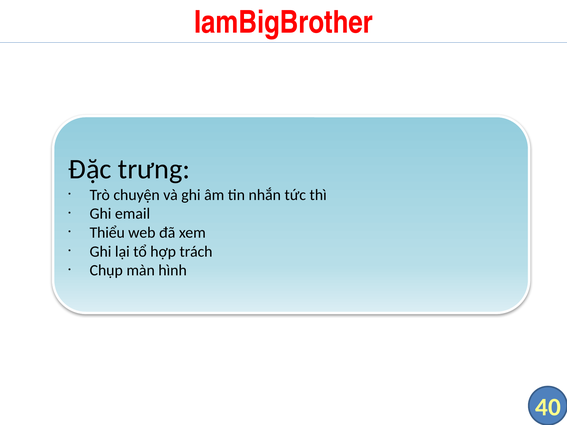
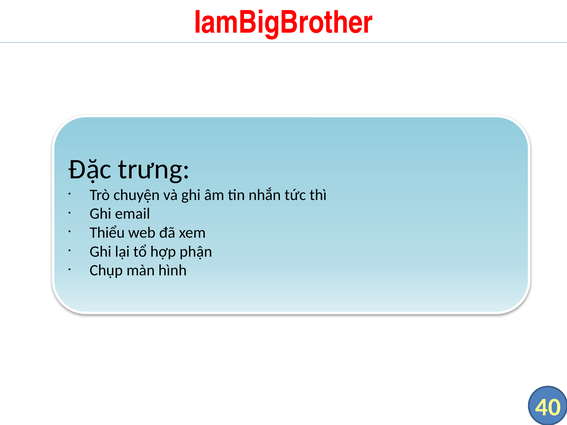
trách: trách -> phận
